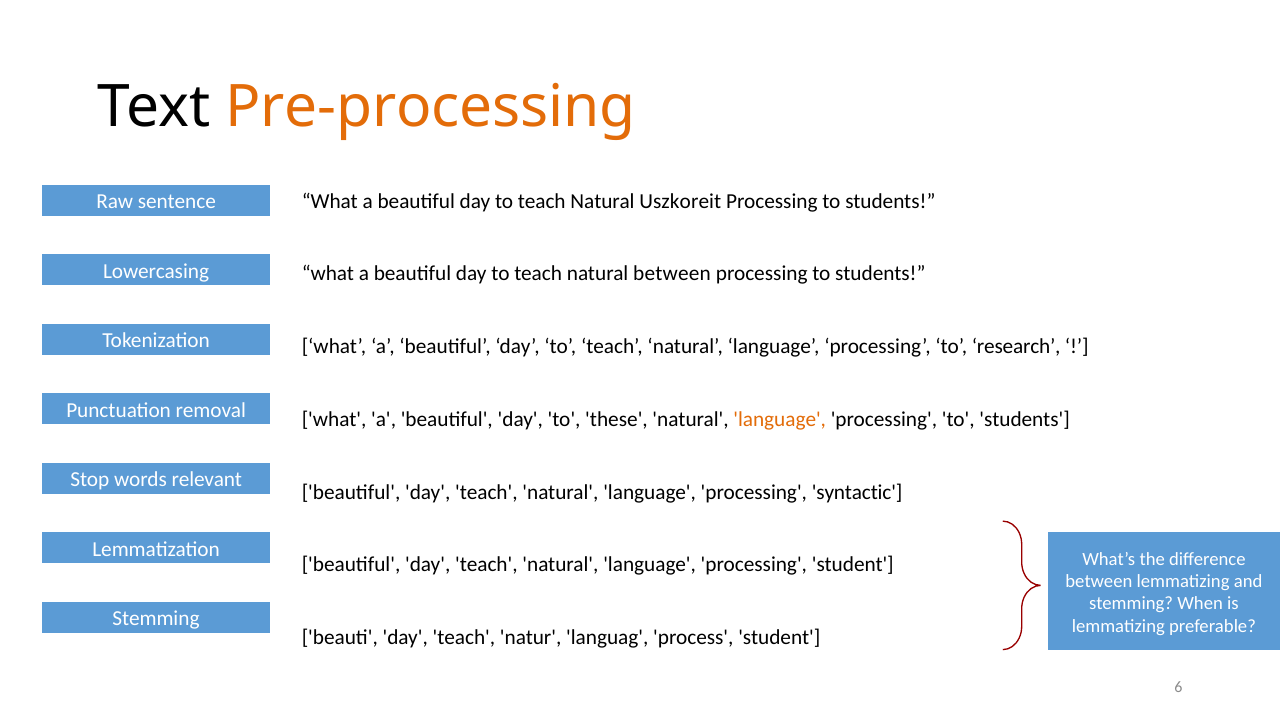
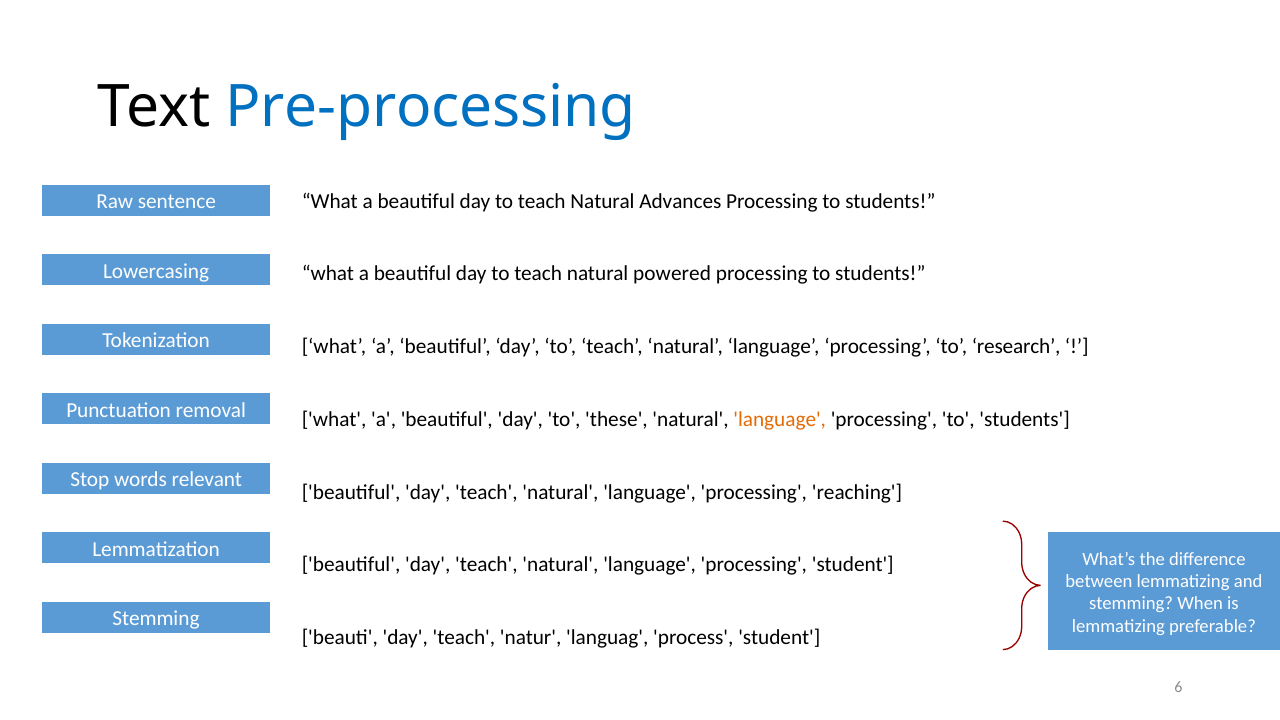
Pre-processing colour: orange -> blue
Uszkoreit: Uszkoreit -> Advances
natural between: between -> powered
syntactic: syntactic -> reaching
